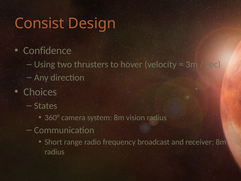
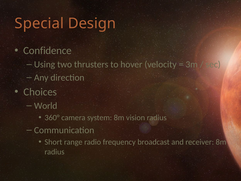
Consist: Consist -> Special
States: States -> World
